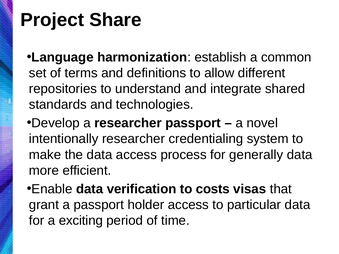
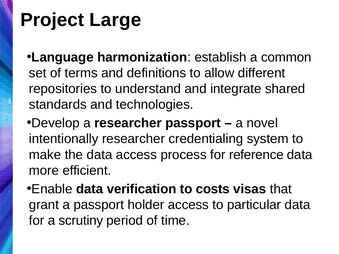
Share: Share -> Large
generally: generally -> reference
exciting: exciting -> scrutiny
